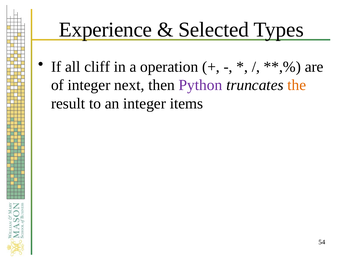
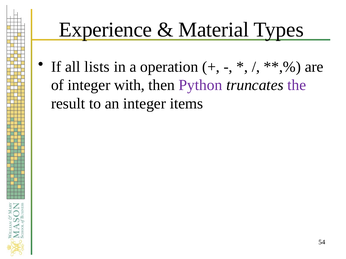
Selected: Selected -> Material
cliff: cliff -> lists
next: next -> with
the colour: orange -> purple
